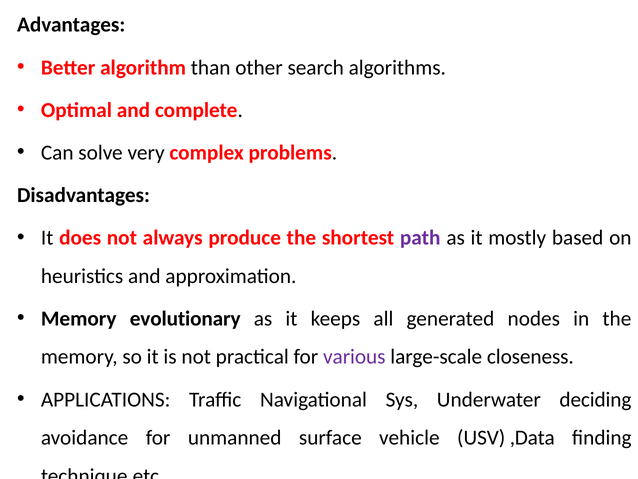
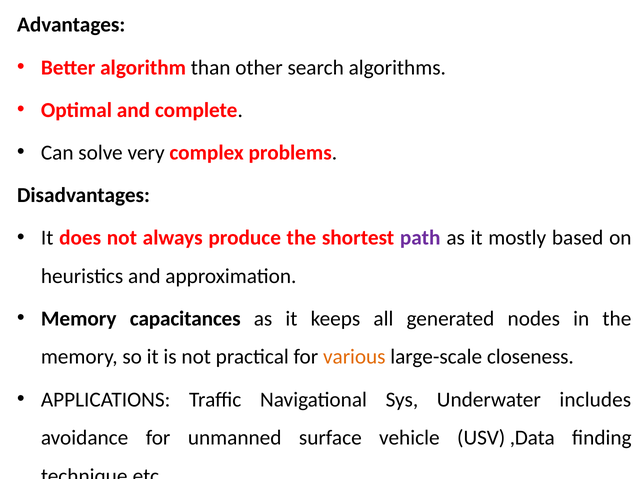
evolutionary: evolutionary -> capacitances
various colour: purple -> orange
deciding: deciding -> includes
